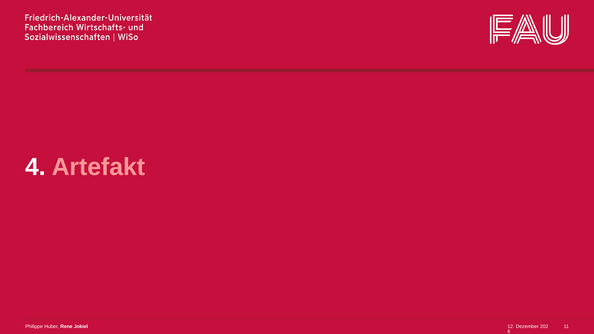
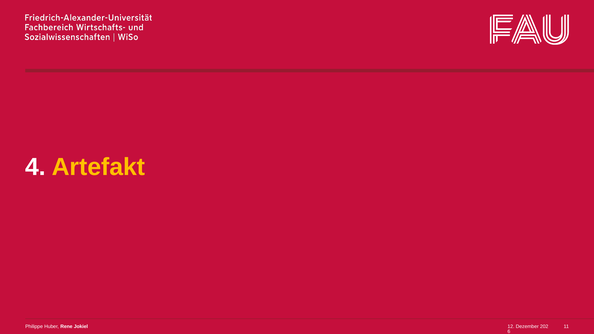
Artefakt colour: pink -> yellow
